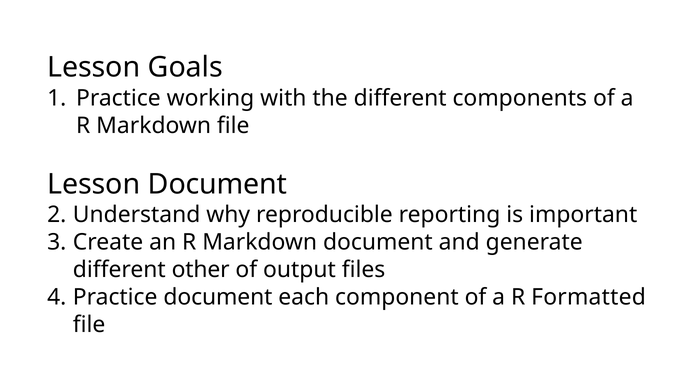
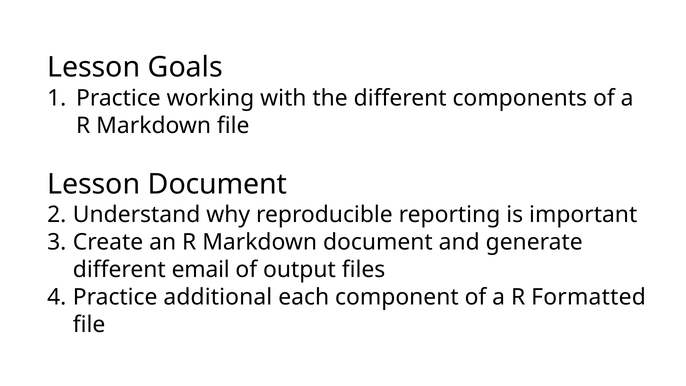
other: other -> email
Practice document: document -> additional
